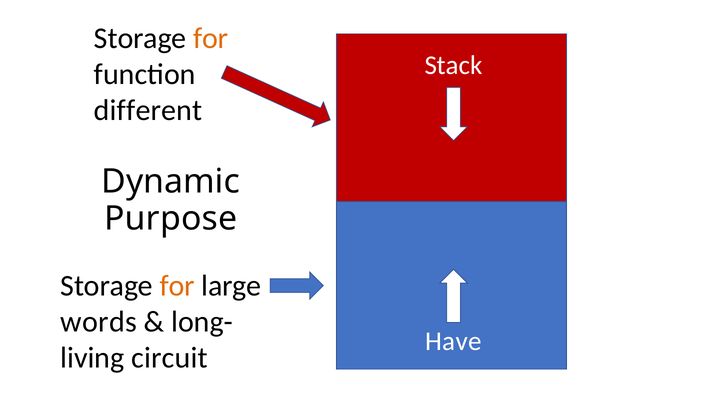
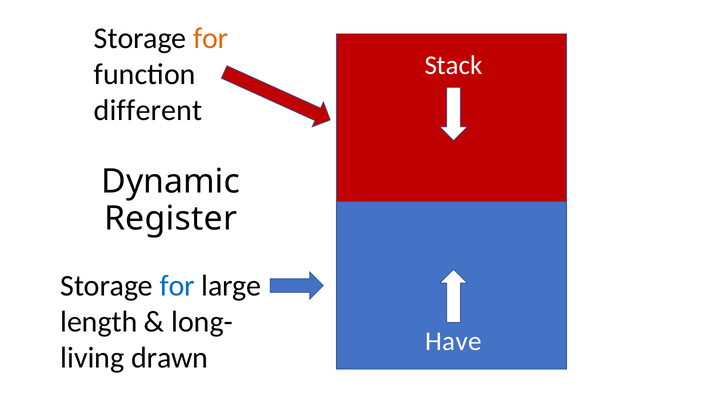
Purpose: Purpose -> Register
for at (177, 286) colour: orange -> blue
words: words -> length
circuit: circuit -> drawn
